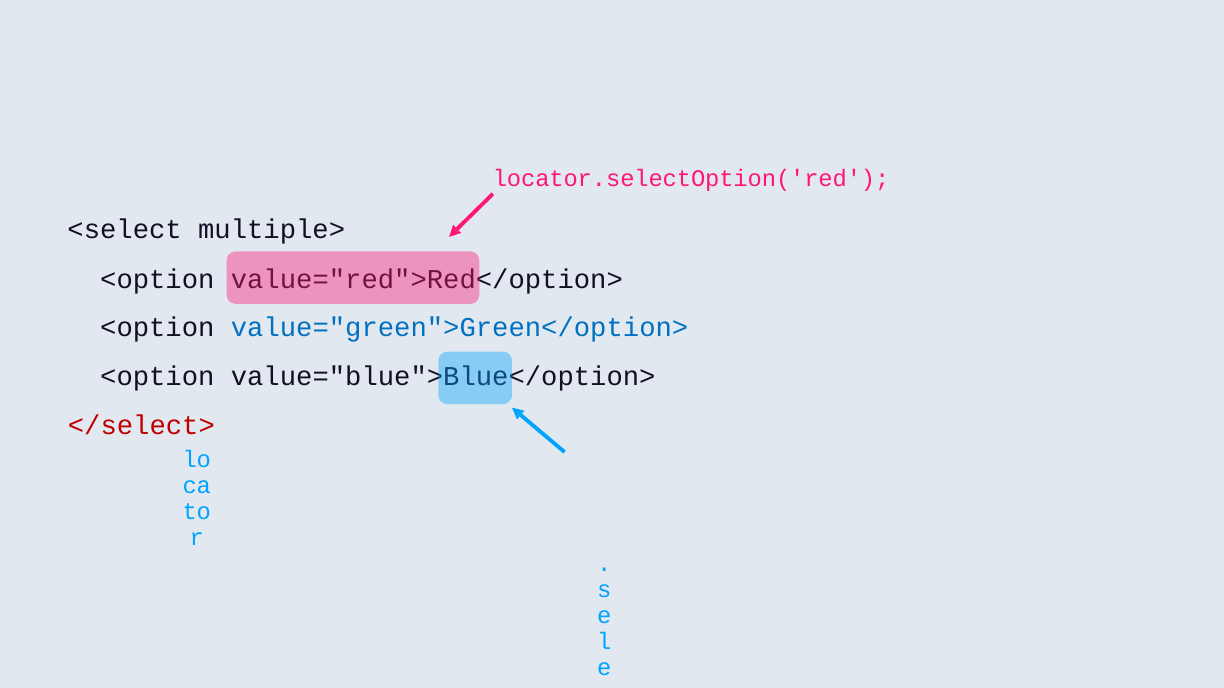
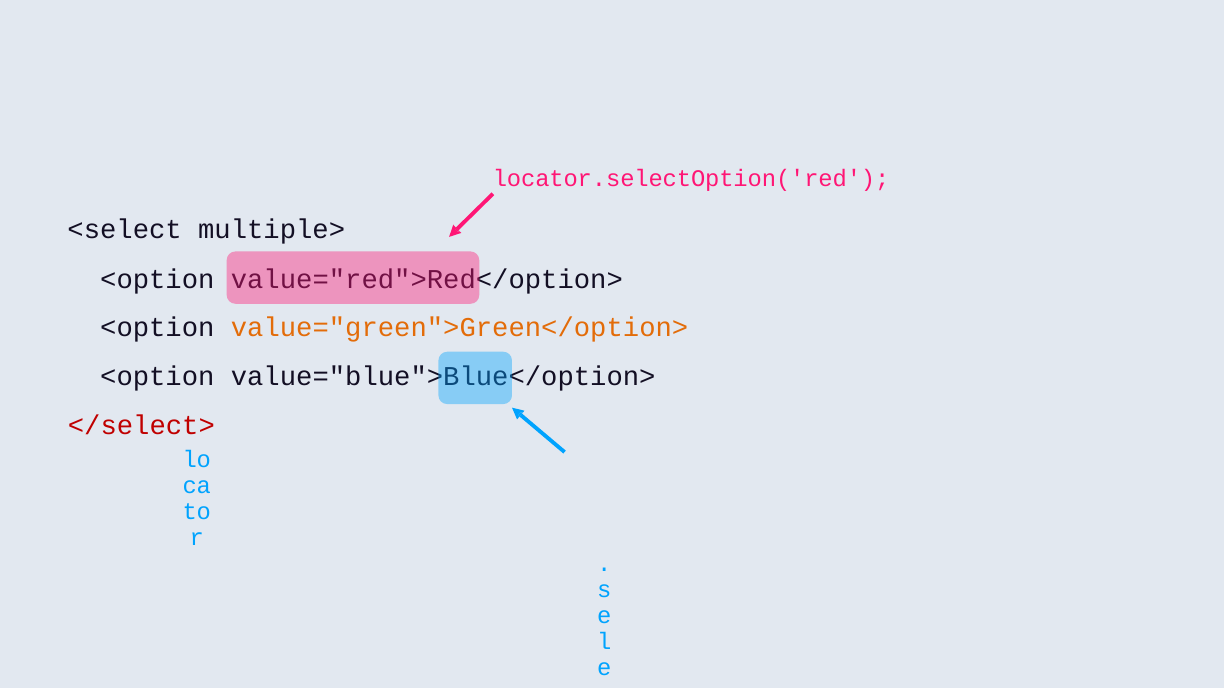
value="green">Green</option> colour: blue -> orange
